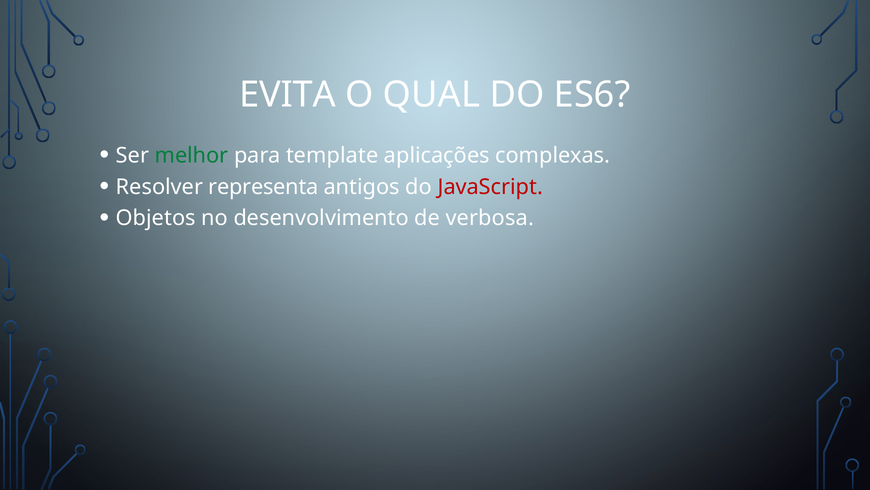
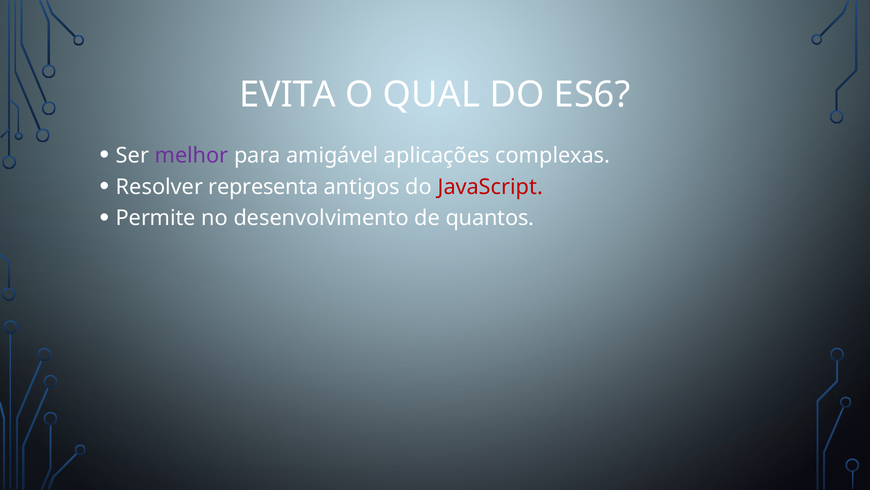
melhor colour: green -> purple
template: template -> amigável
Objetos: Objetos -> Permite
verbosa: verbosa -> quantos
